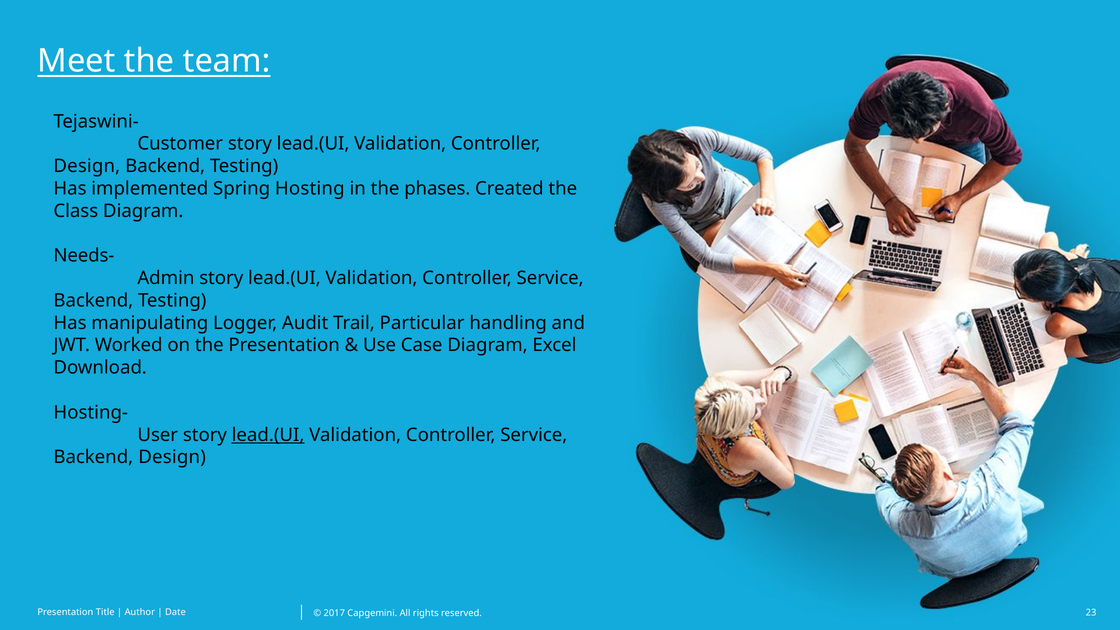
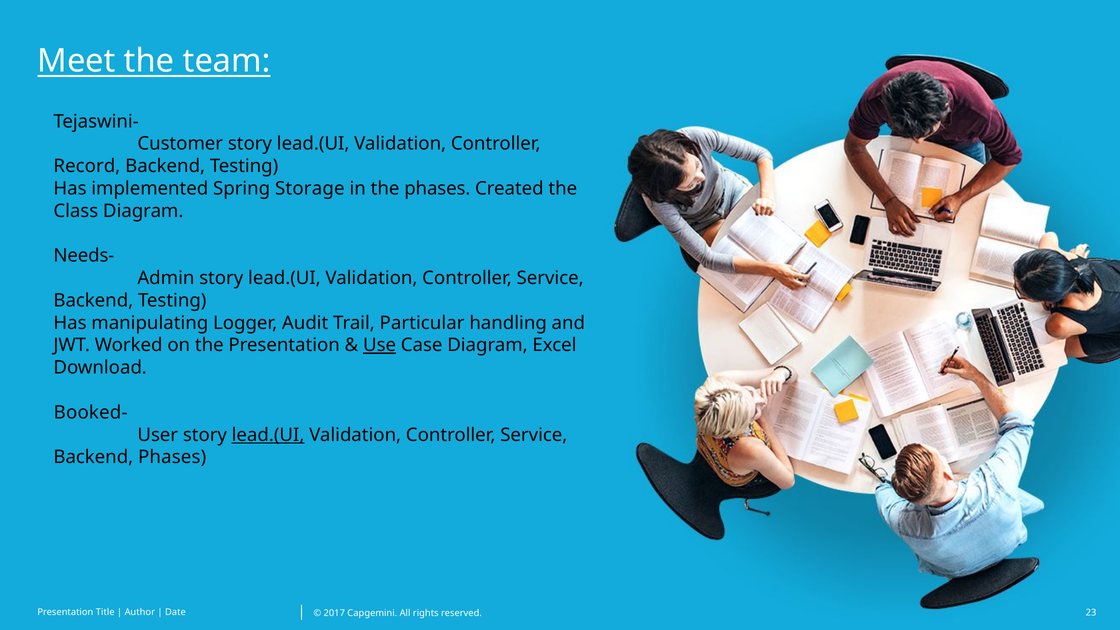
Design at (87, 166): Design -> Record
Hosting: Hosting -> Storage
Use underline: none -> present
Hosting-: Hosting- -> Booked-
Backend Design: Design -> Phases
